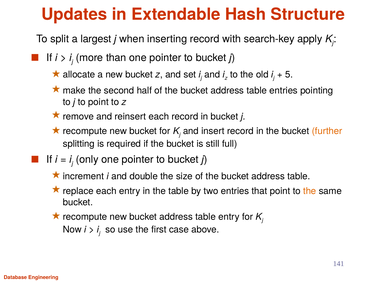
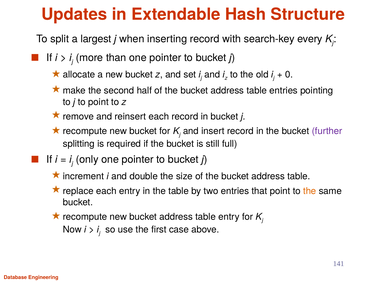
apply: apply -> every
5: 5 -> 0
further colour: orange -> purple
